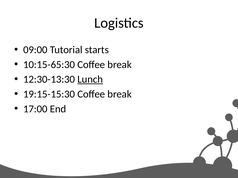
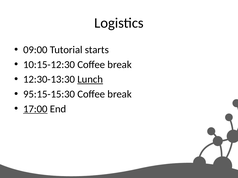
10:15-65:30: 10:15-65:30 -> 10:15-12:30
19:15-15:30: 19:15-15:30 -> 95:15-15:30
17:00 underline: none -> present
